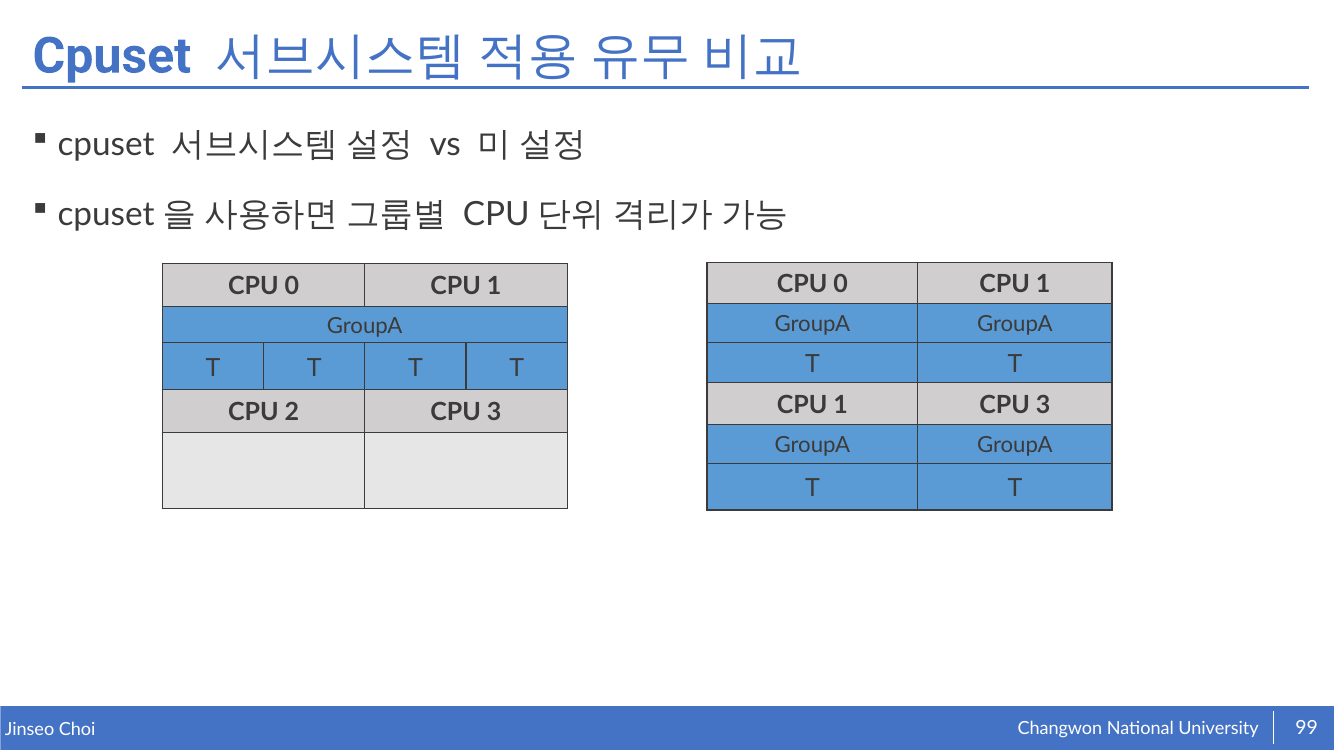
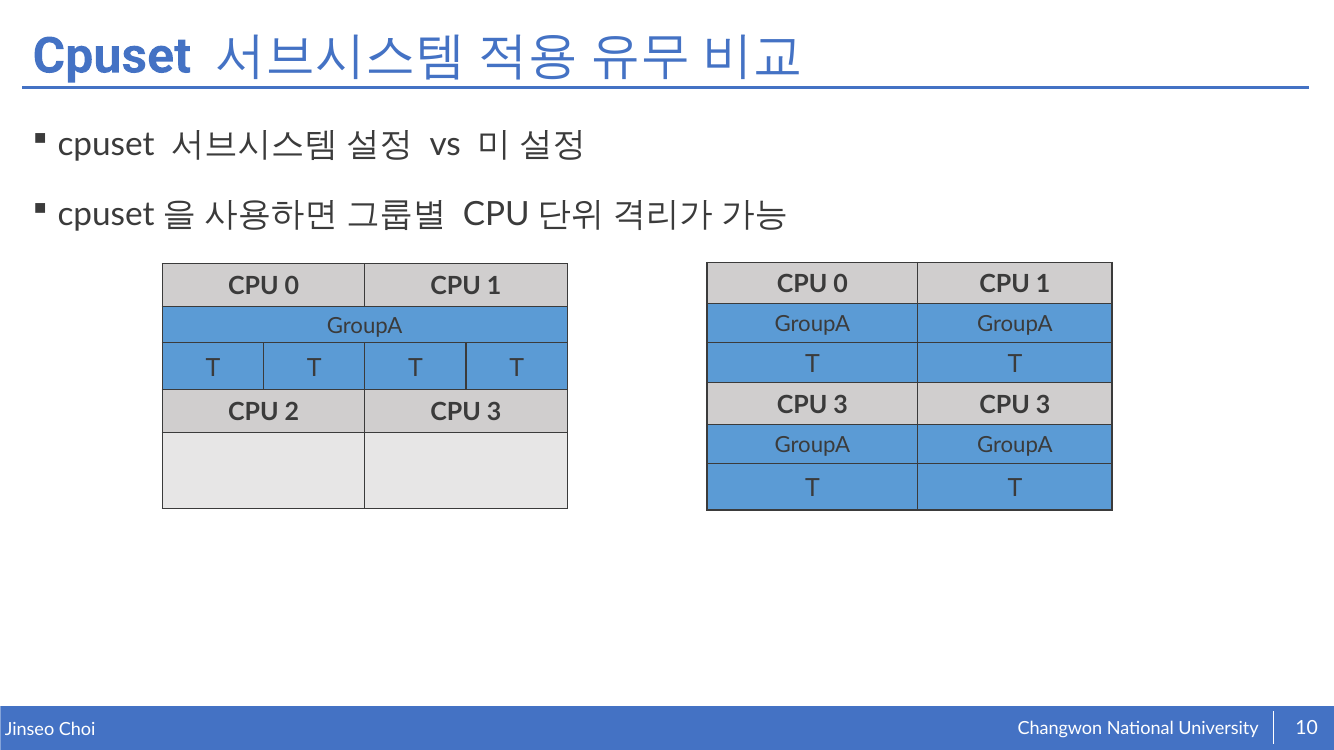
1 at (841, 405): 1 -> 3
99: 99 -> 10
